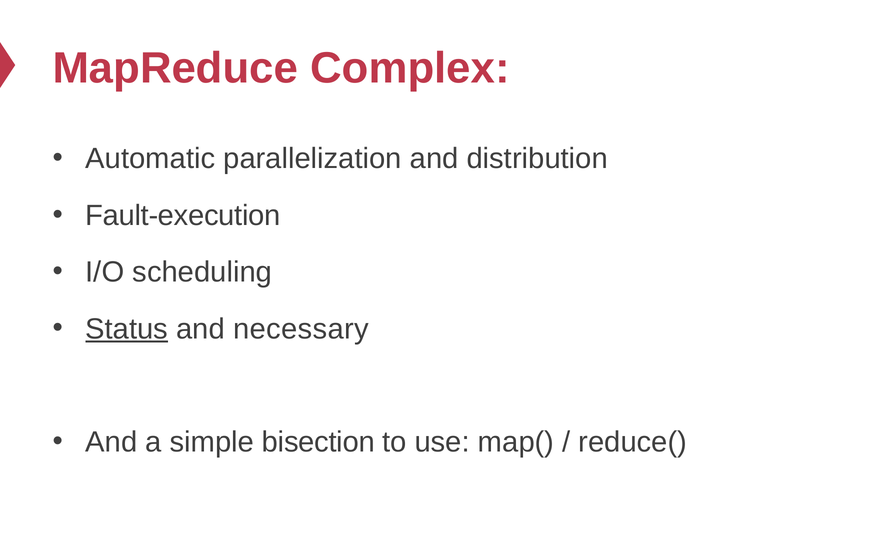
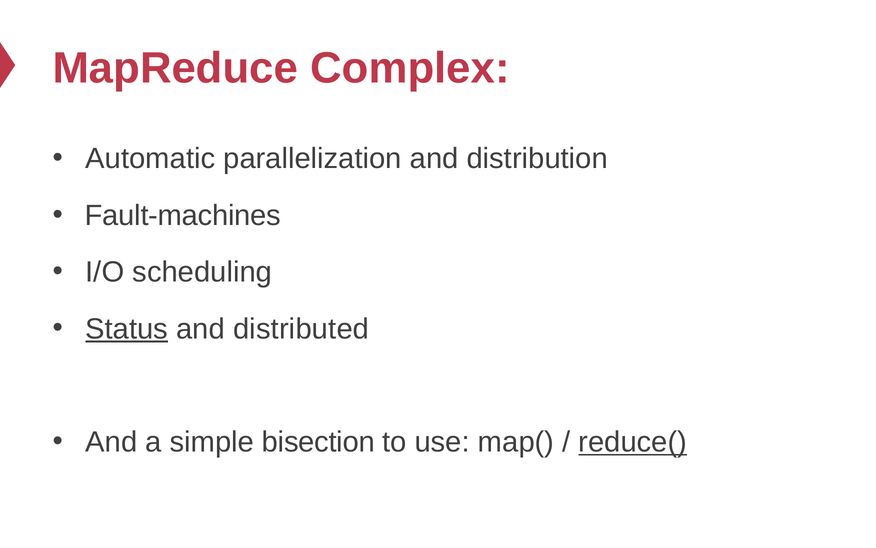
Fault-execution: Fault-execution -> Fault-machines
necessary: necessary -> distributed
reduce( underline: none -> present
